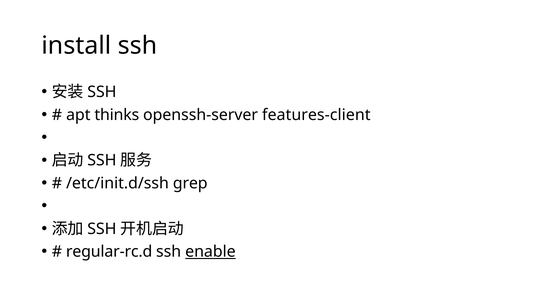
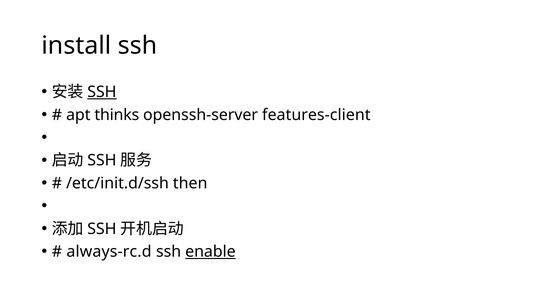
SSH at (102, 92) underline: none -> present
grep: grep -> then
regular-rc.d: regular-rc.d -> always-rc.d
